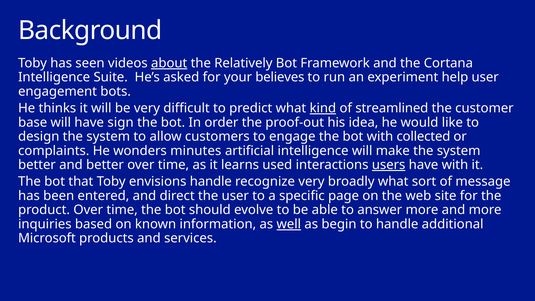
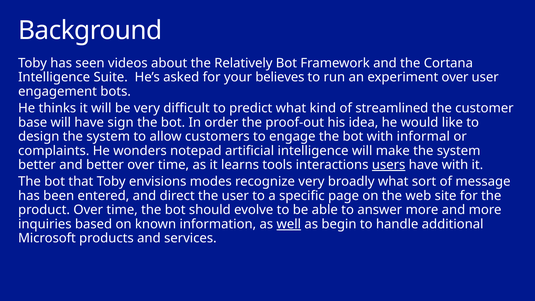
about underline: present -> none
experiment help: help -> over
kind underline: present -> none
collected: collected -> informal
minutes: minutes -> notepad
used: used -> tools
envisions handle: handle -> modes
